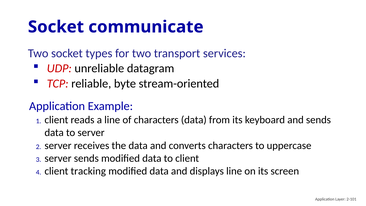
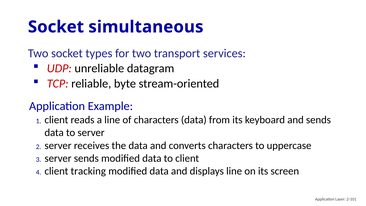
communicate: communicate -> simultaneous
